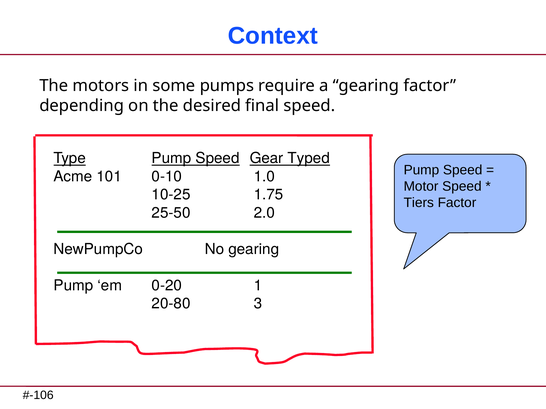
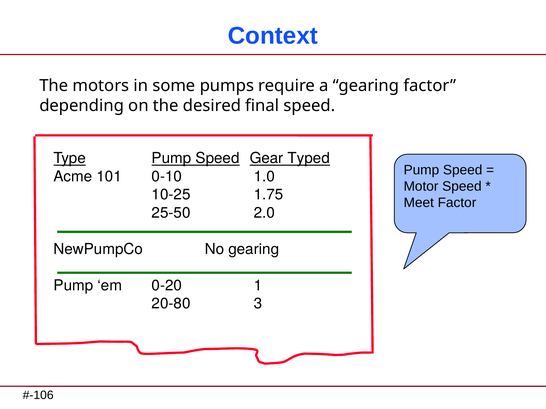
Tiers: Tiers -> Meet
